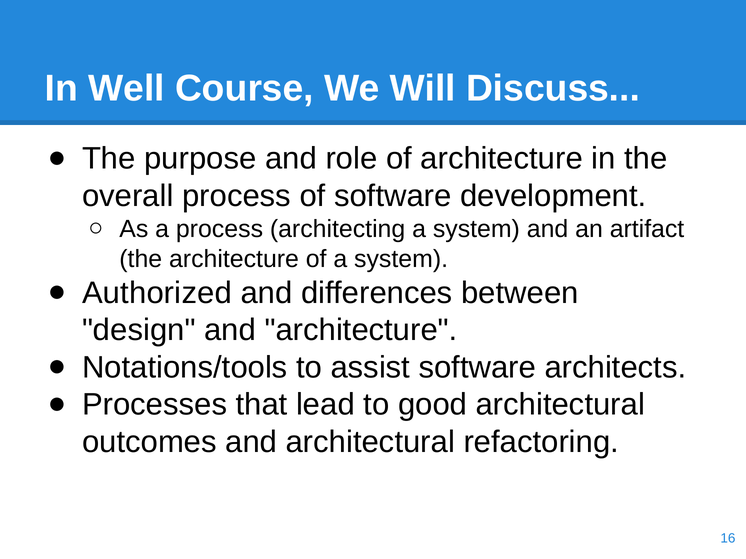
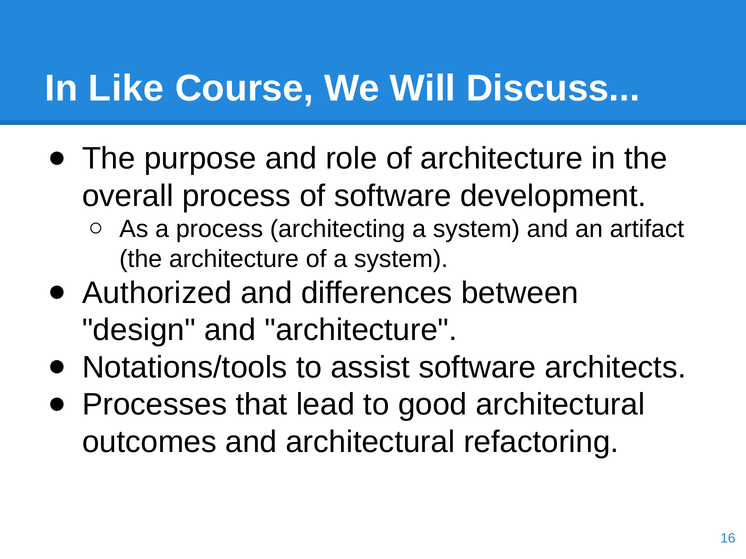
Well: Well -> Like
